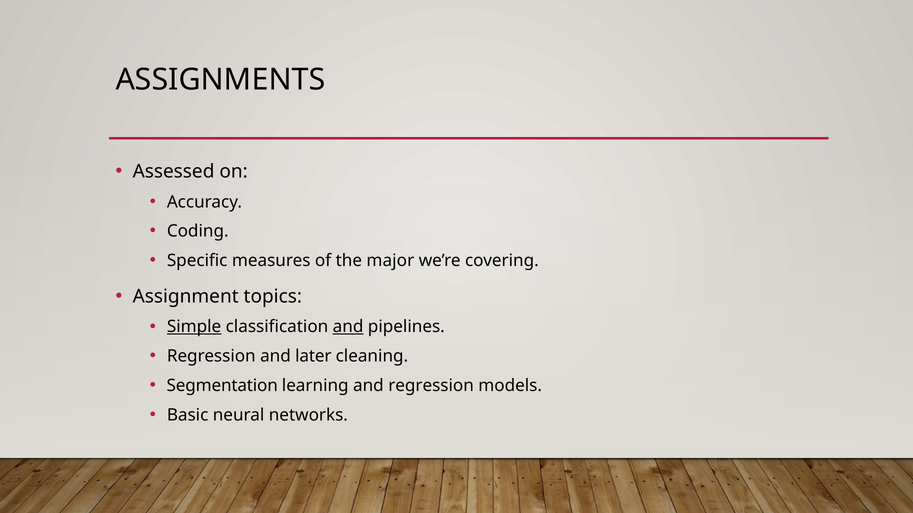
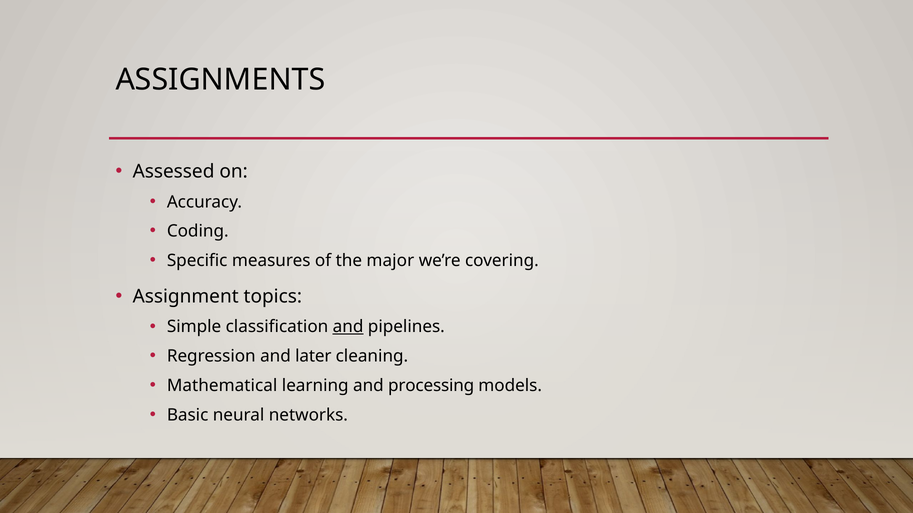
Simple underline: present -> none
Segmentation: Segmentation -> Mathematical
and regression: regression -> processing
